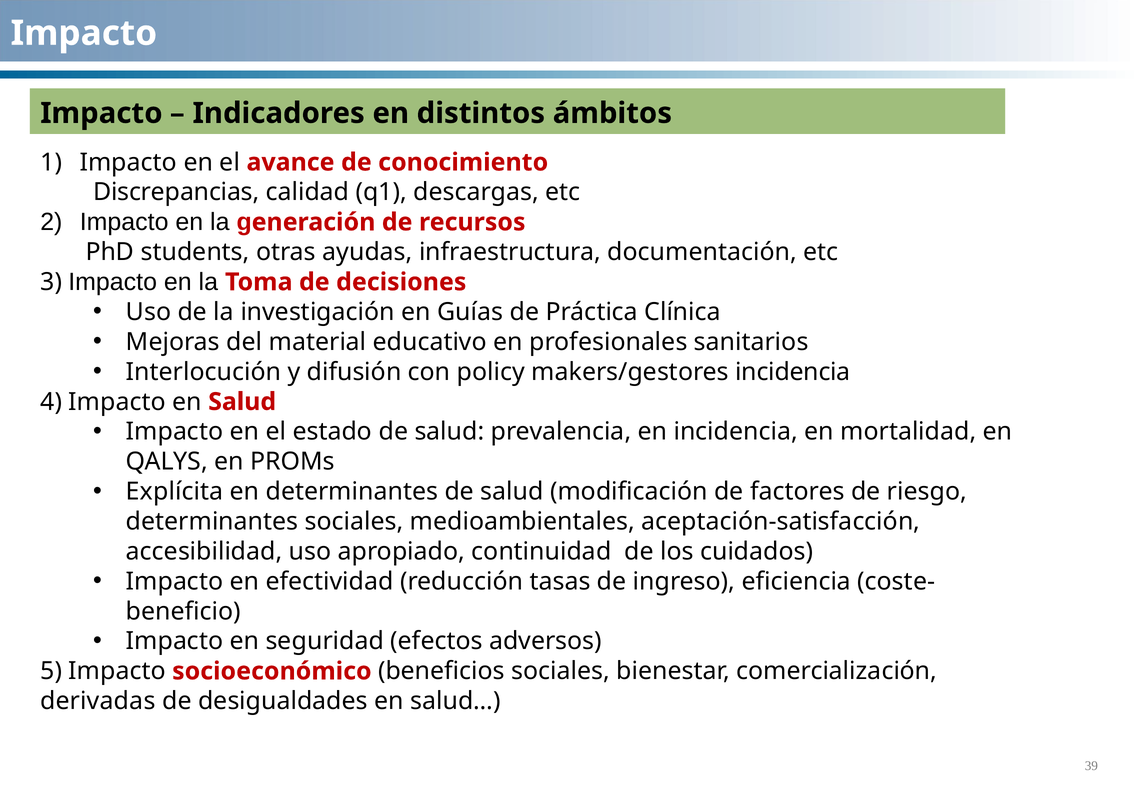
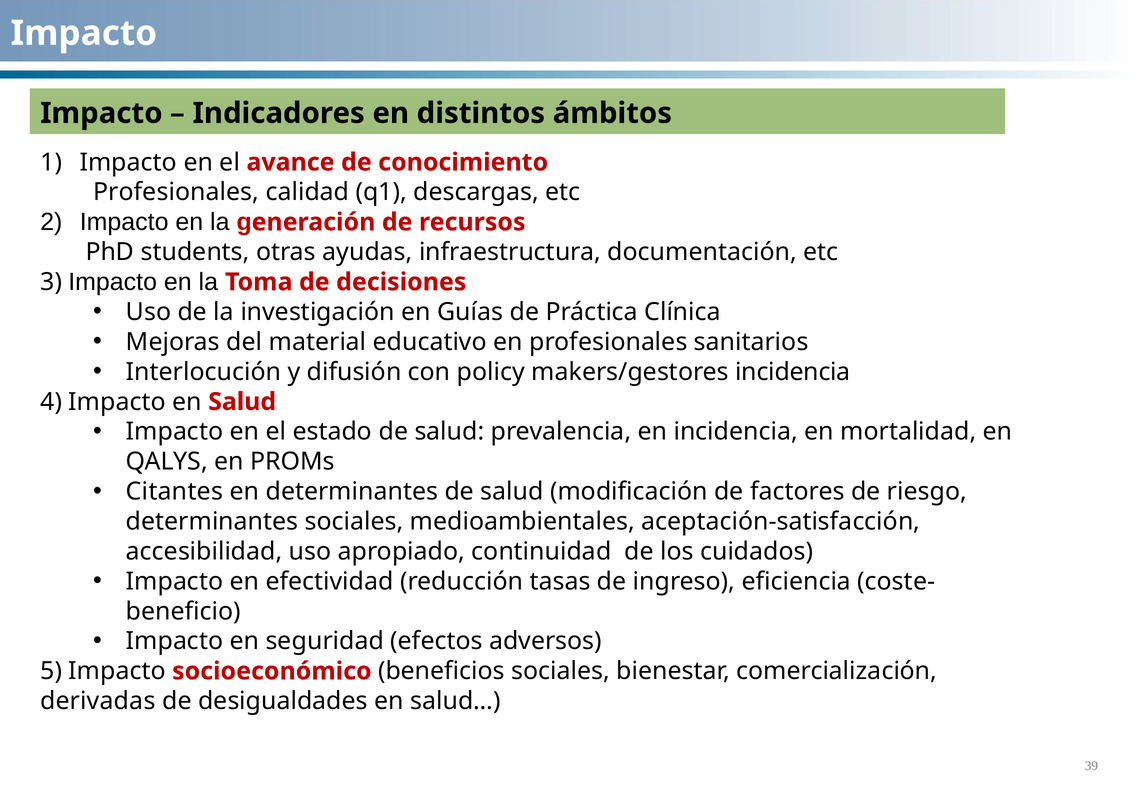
Discrepancias at (176, 192): Discrepancias -> Profesionales
Explícita: Explícita -> Citantes
